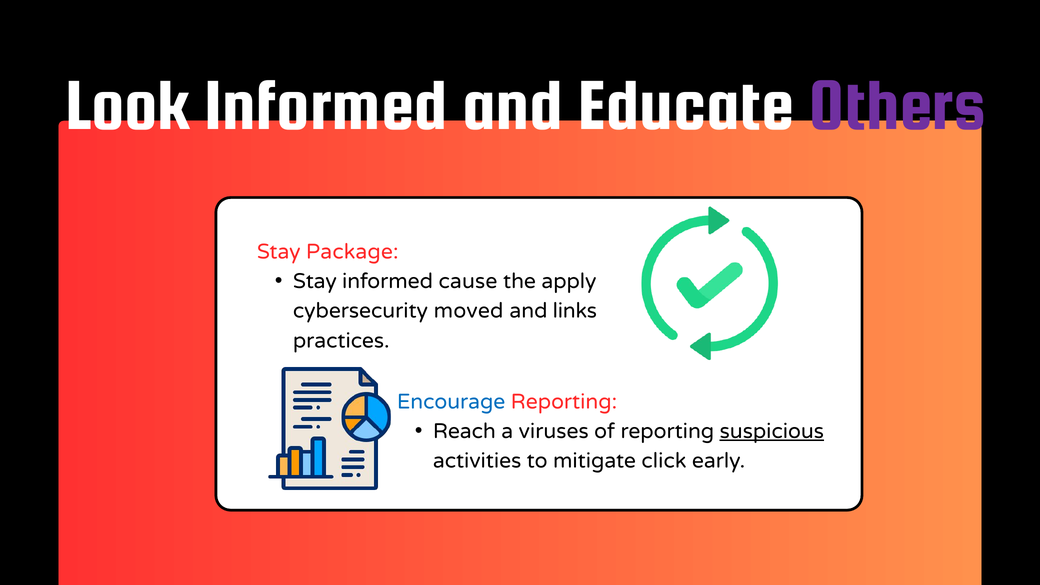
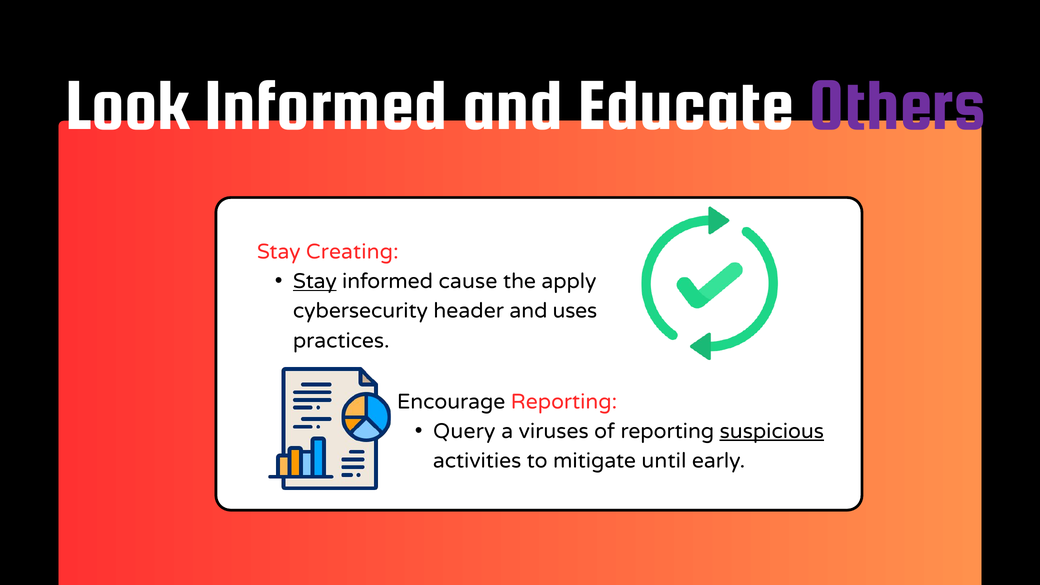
Package: Package -> Creating
Stay at (315, 281) underline: none -> present
moved: moved -> header
links: links -> uses
Encourage colour: blue -> black
Reach: Reach -> Query
click: click -> until
